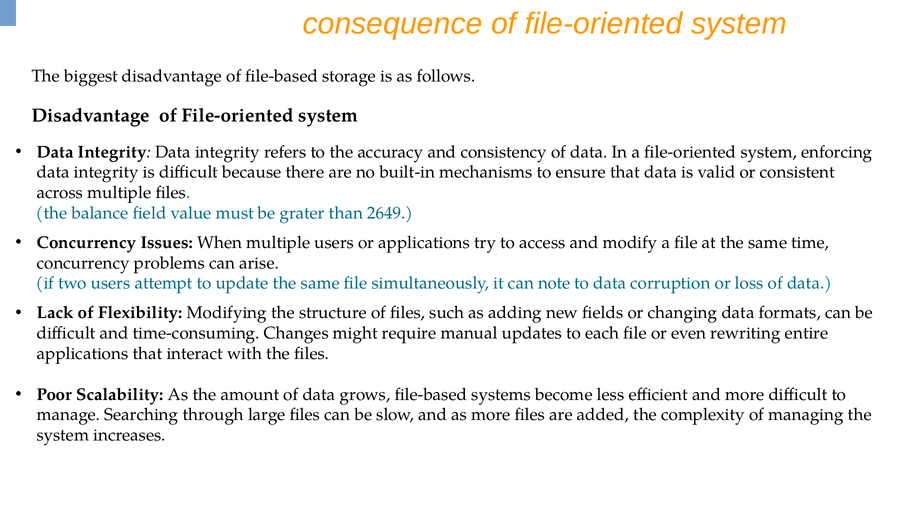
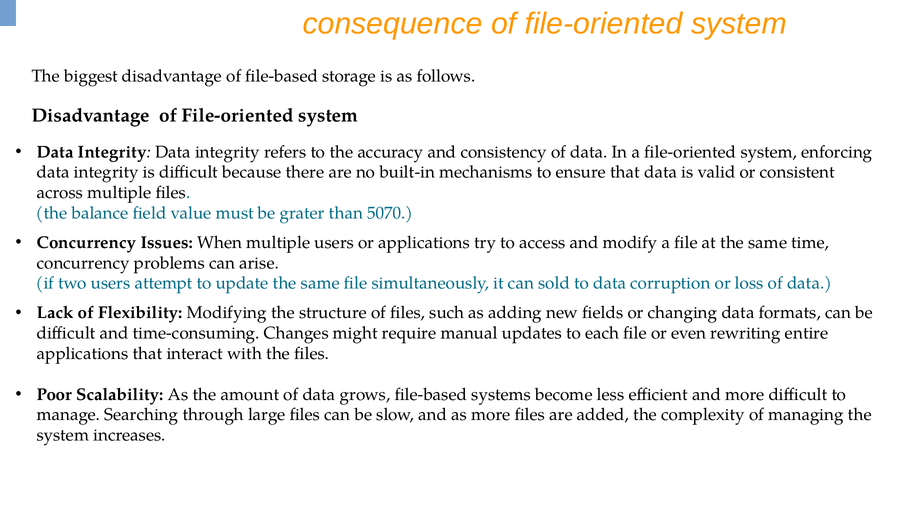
2649: 2649 -> 5070
note: note -> sold
